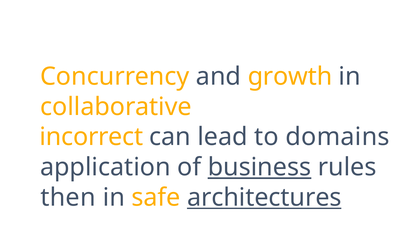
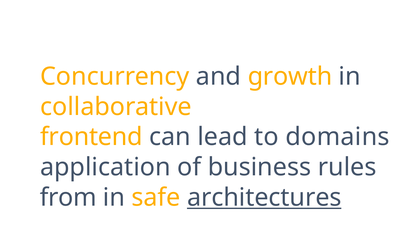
incorrect: incorrect -> frontend
business underline: present -> none
then: then -> from
